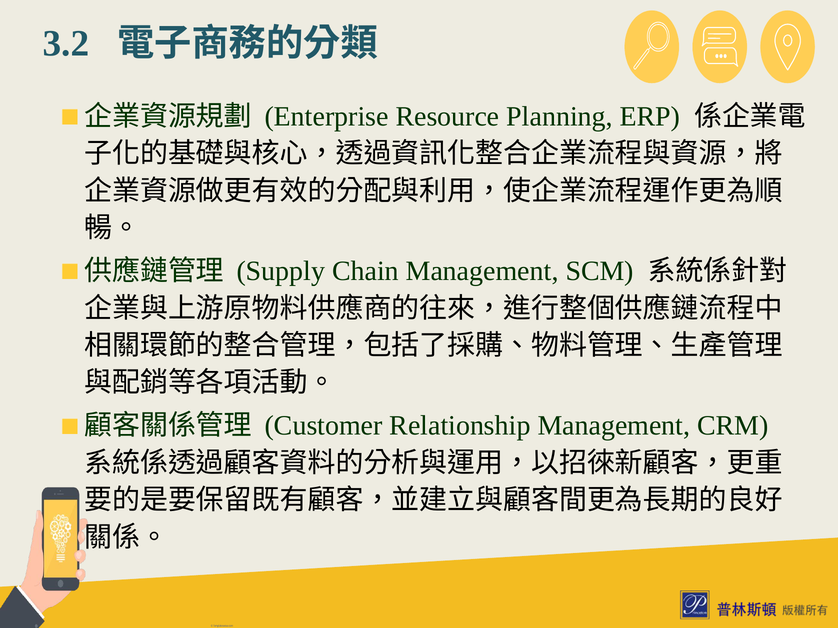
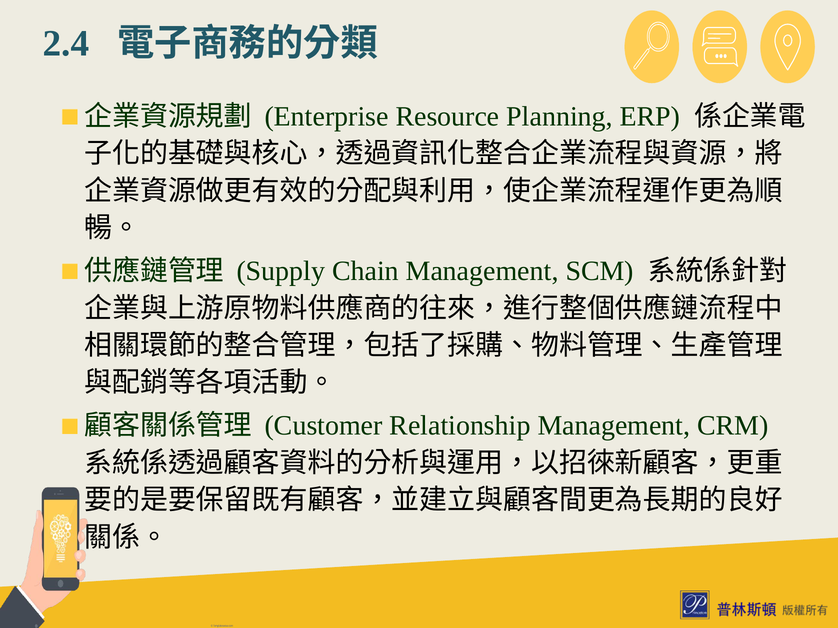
3.2: 3.2 -> 2.4
